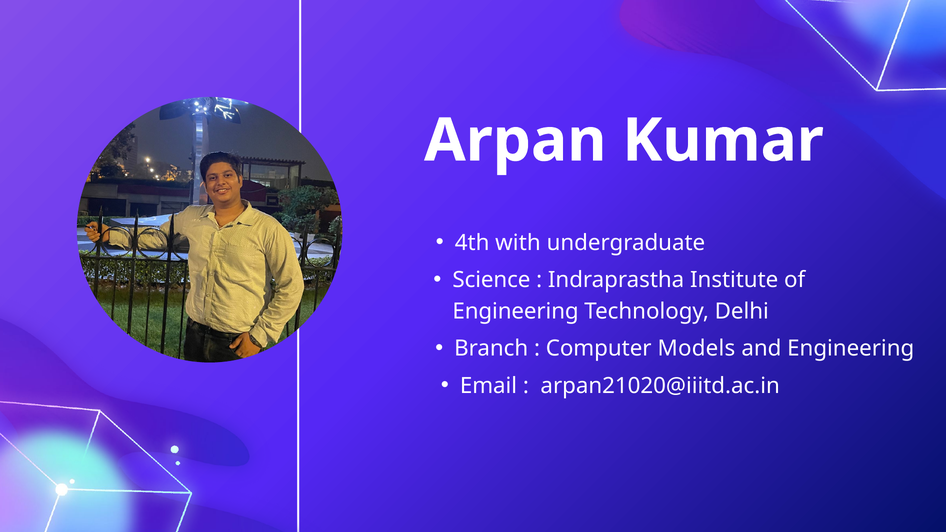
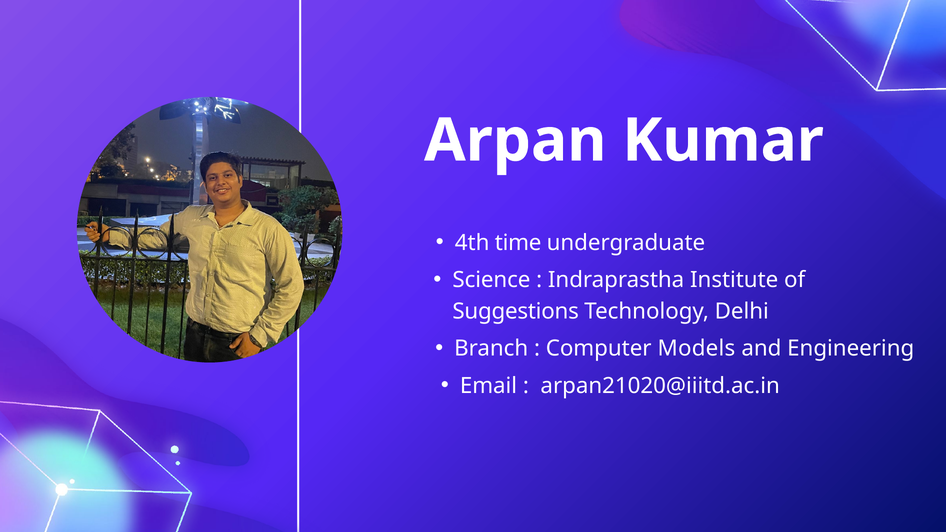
with: with -> time
Engineering at (516, 311): Engineering -> Suggestions
